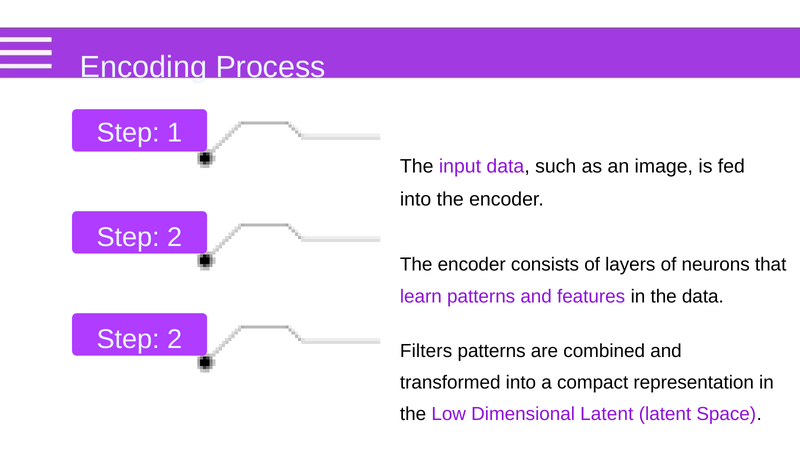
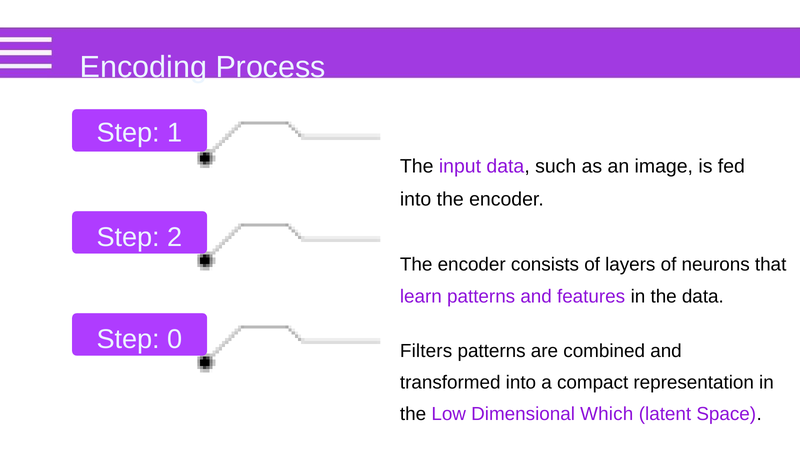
2 at (175, 339): 2 -> 0
Dimensional Latent: Latent -> Which
